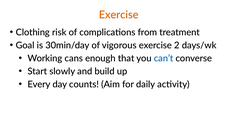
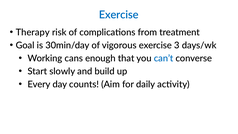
Exercise at (119, 15) colour: orange -> blue
Clothing: Clothing -> Therapy
2: 2 -> 3
